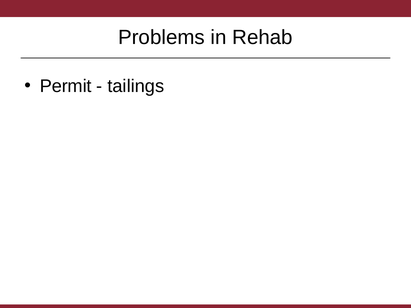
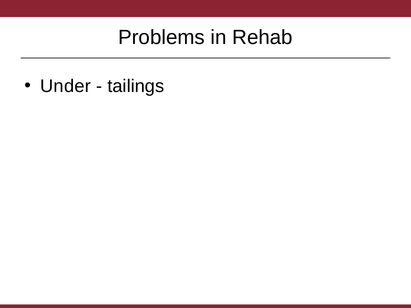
Permit: Permit -> Under
